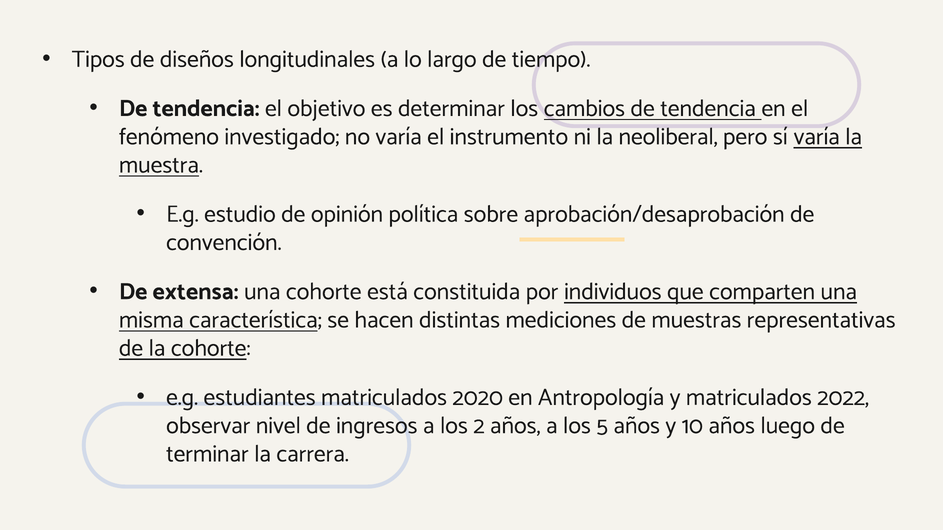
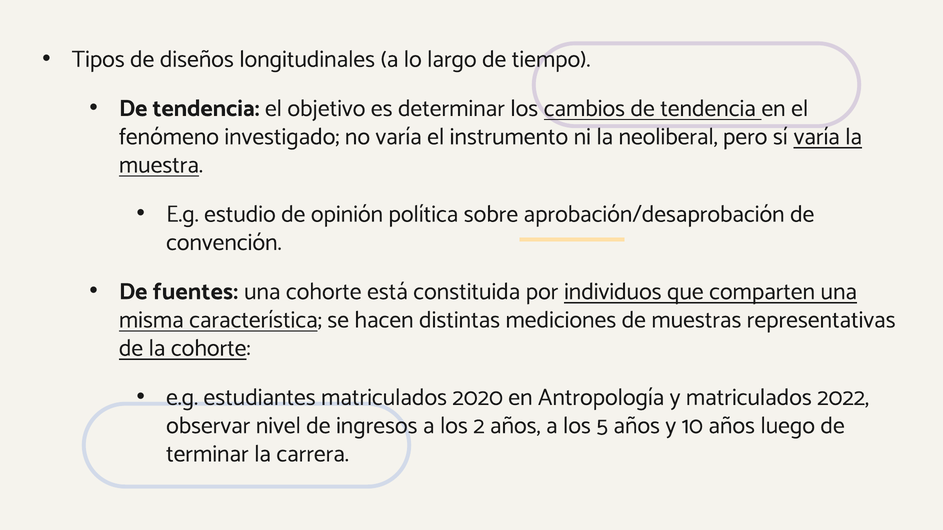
extensa: extensa -> fuentes
